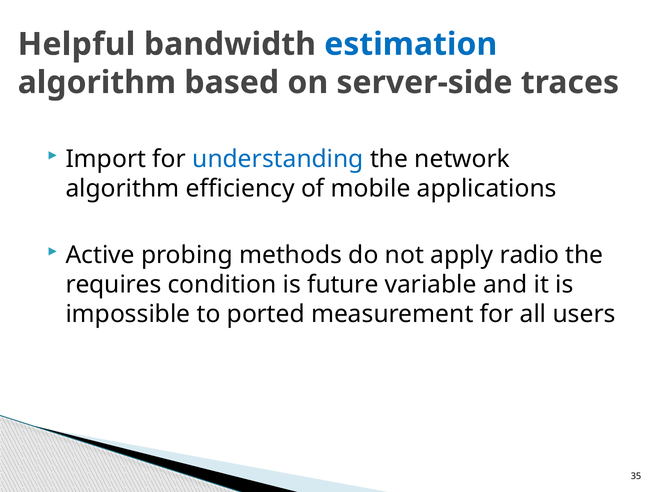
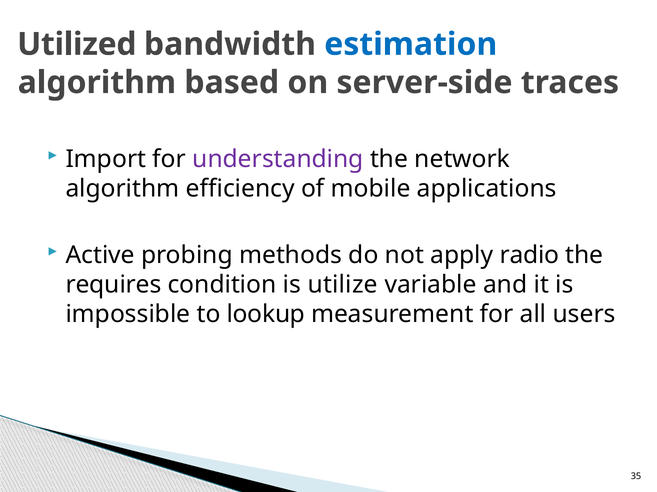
Helpful: Helpful -> Utilized
understanding colour: blue -> purple
future: future -> utilize
ported: ported -> lookup
